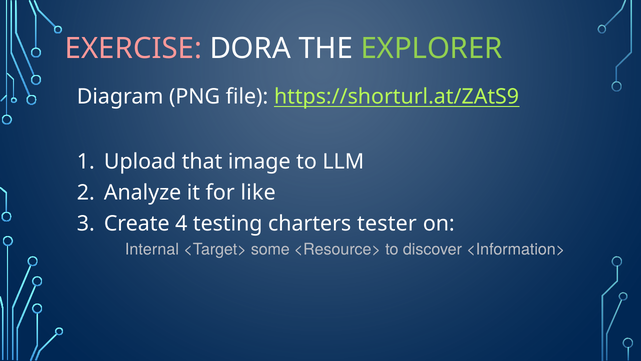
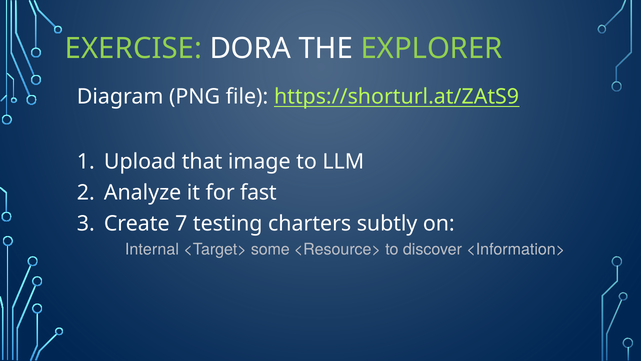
EXERCISE colour: pink -> light green
like: like -> fast
4: 4 -> 7
tester: tester -> subtly
